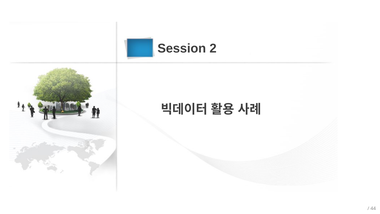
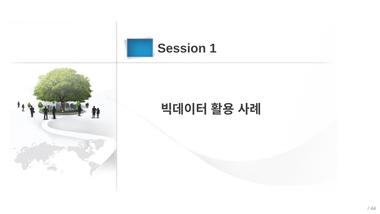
2: 2 -> 1
